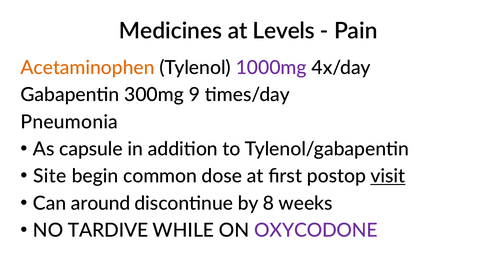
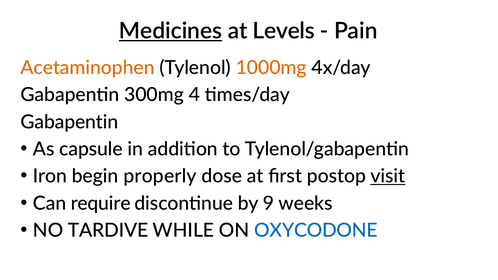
Medicines underline: none -> present
1000mg colour: purple -> orange
9: 9 -> 4
Pneumonia at (69, 122): Pneumonia -> Gabapentin
Site: Site -> Iron
common: common -> properly
around: around -> require
8: 8 -> 9
OXYCODONE colour: purple -> blue
